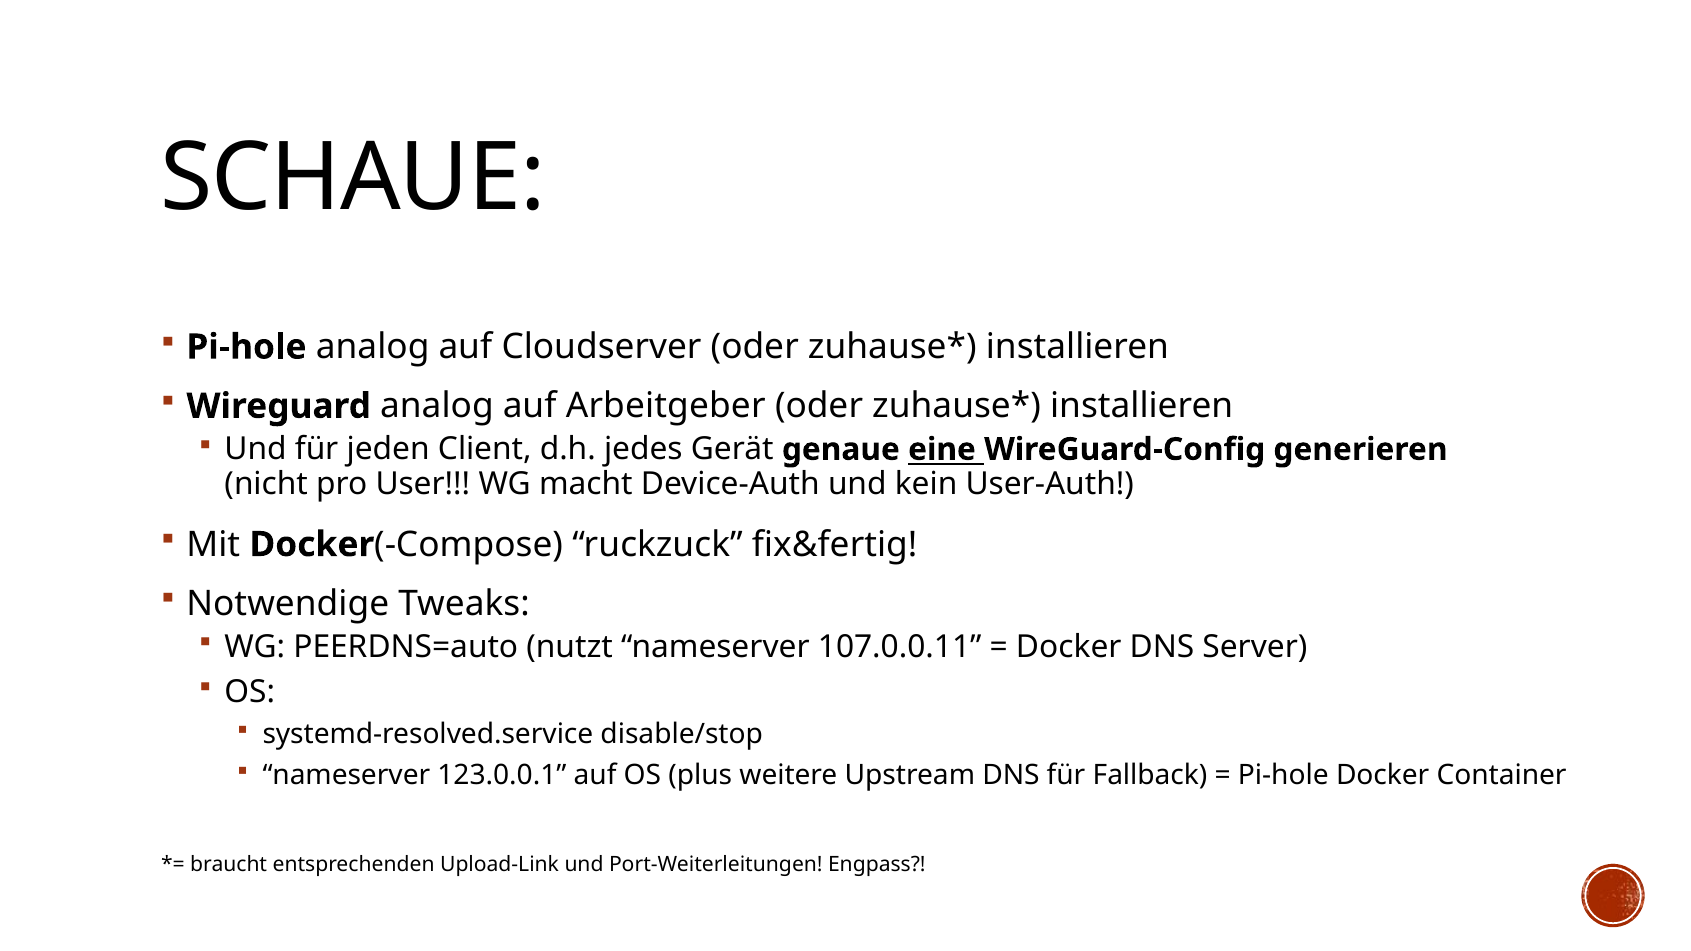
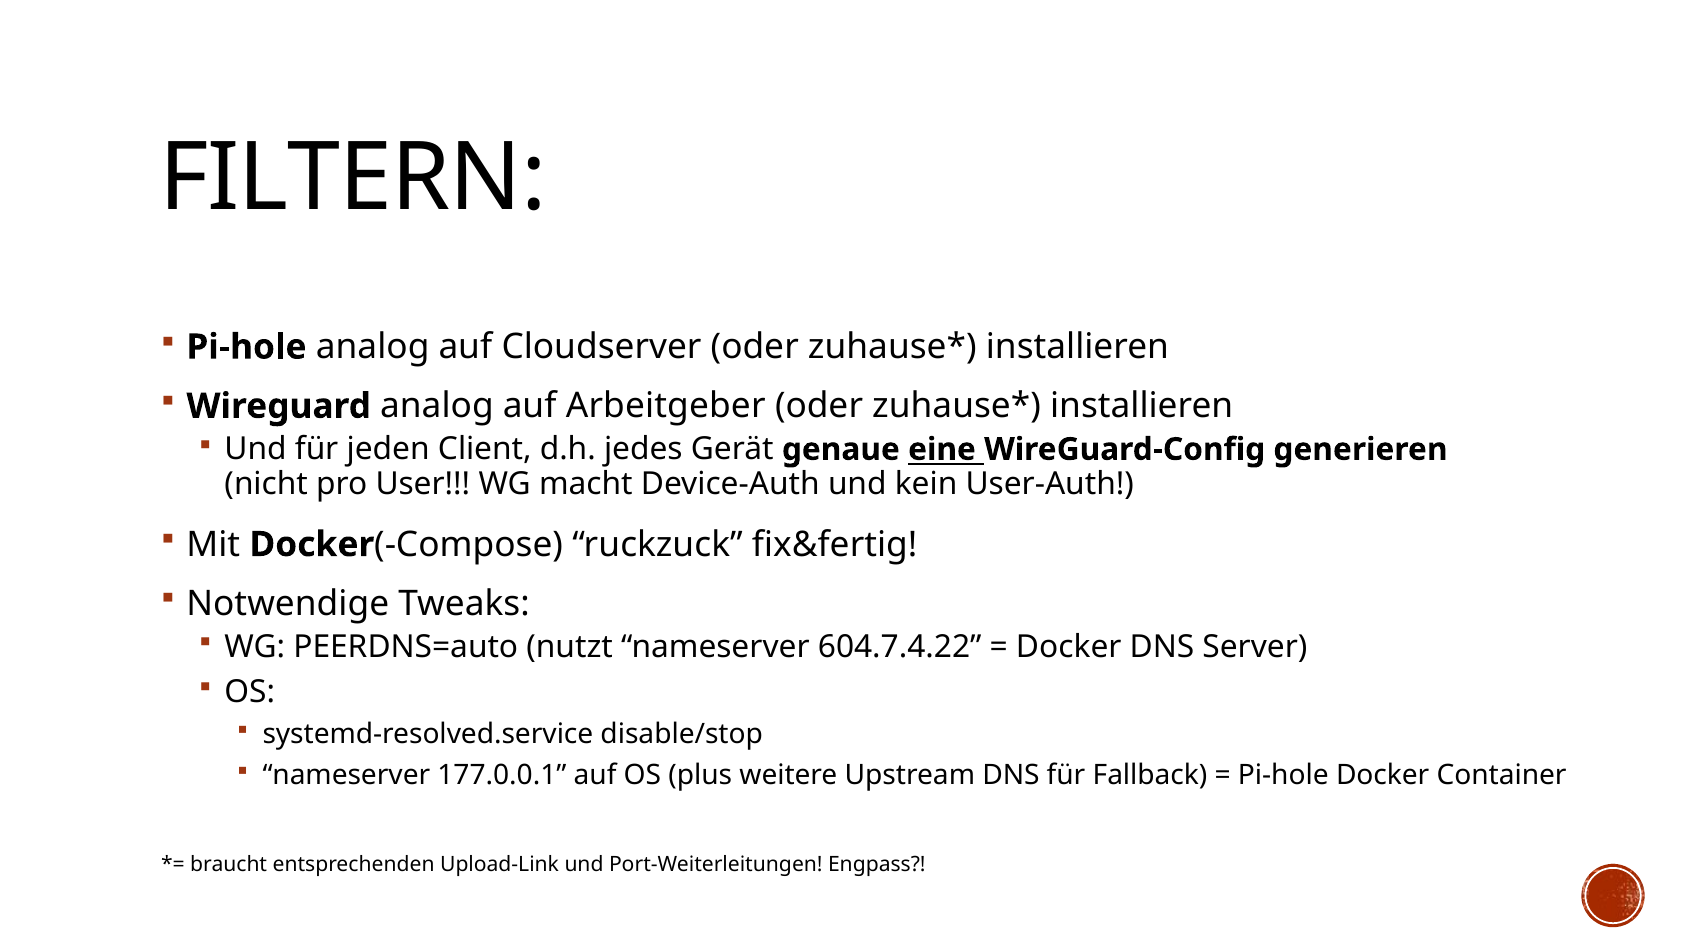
SCHAUE: SCHAUE -> FILTERN
107.0.0.11: 107.0.0.11 -> 604.7.4.22
123.0.0.1: 123.0.0.1 -> 177.0.0.1
